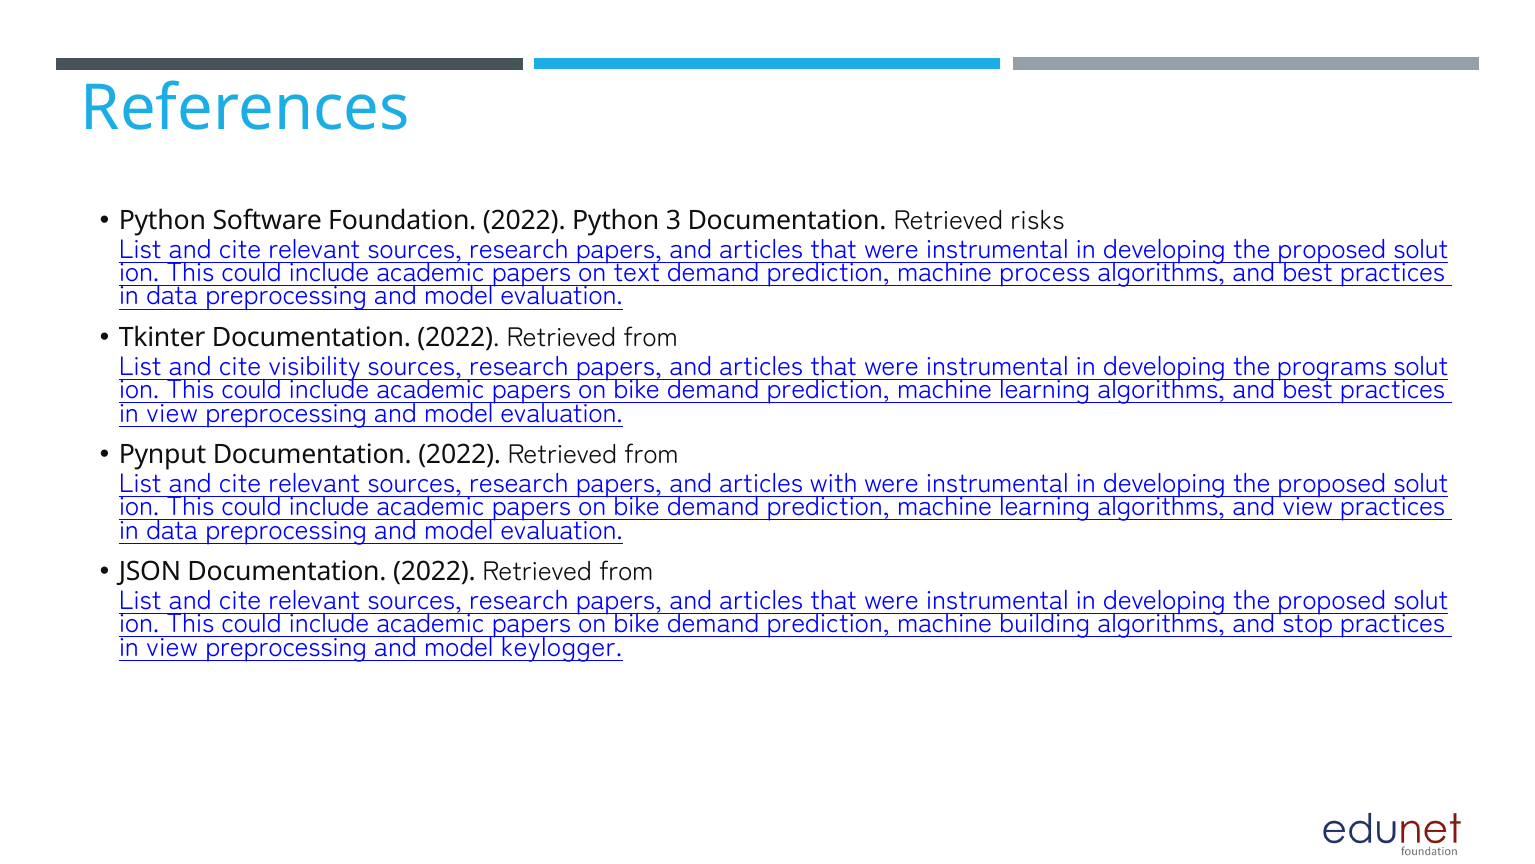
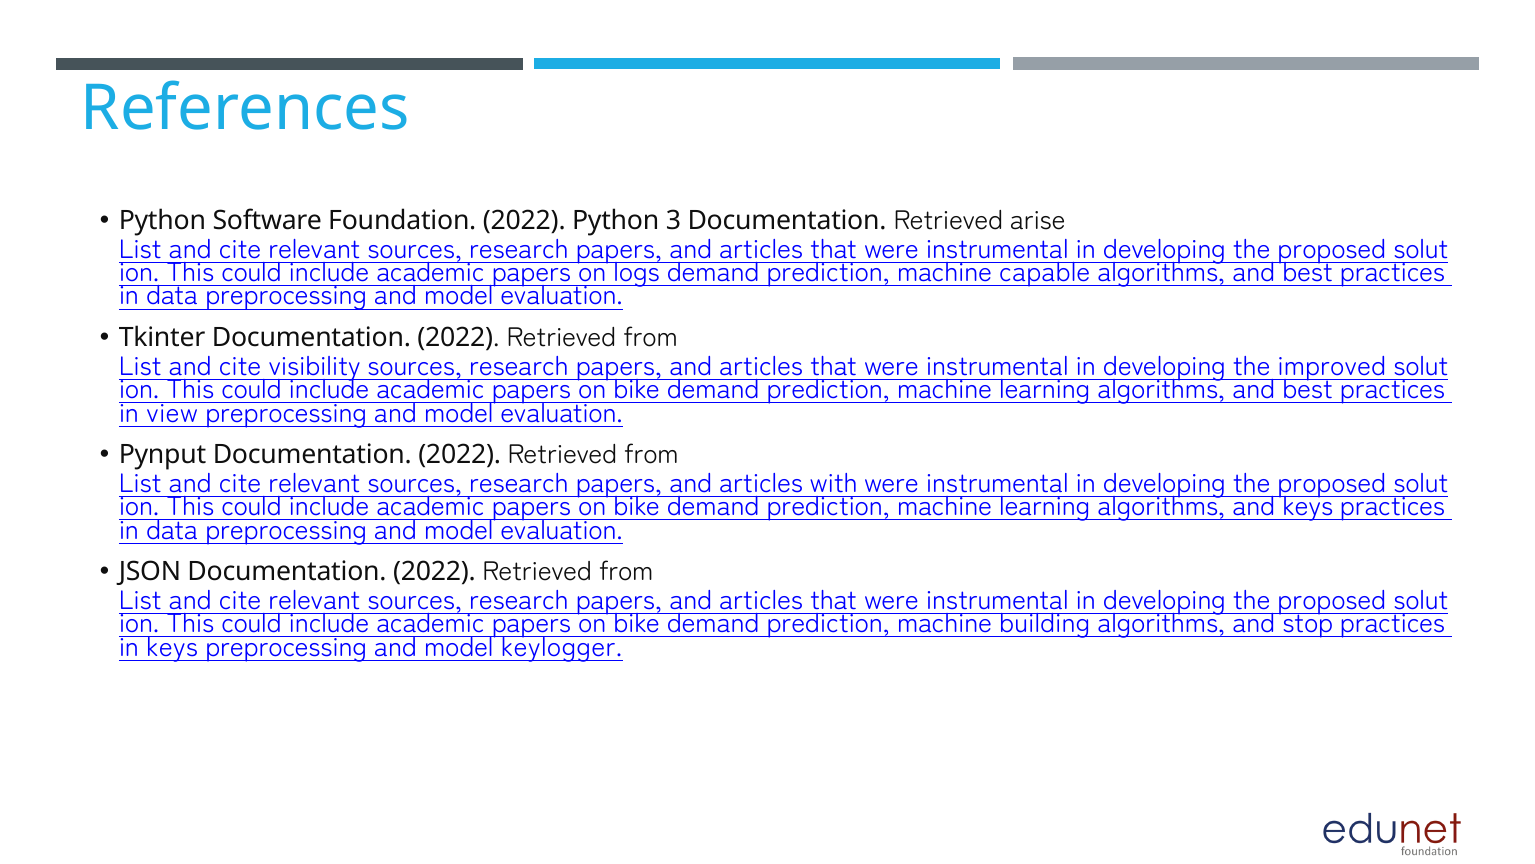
risks: risks -> arise
text: text -> logs
process: process -> capable
programs: programs -> improved
and view: view -> keys
view at (172, 647): view -> keys
